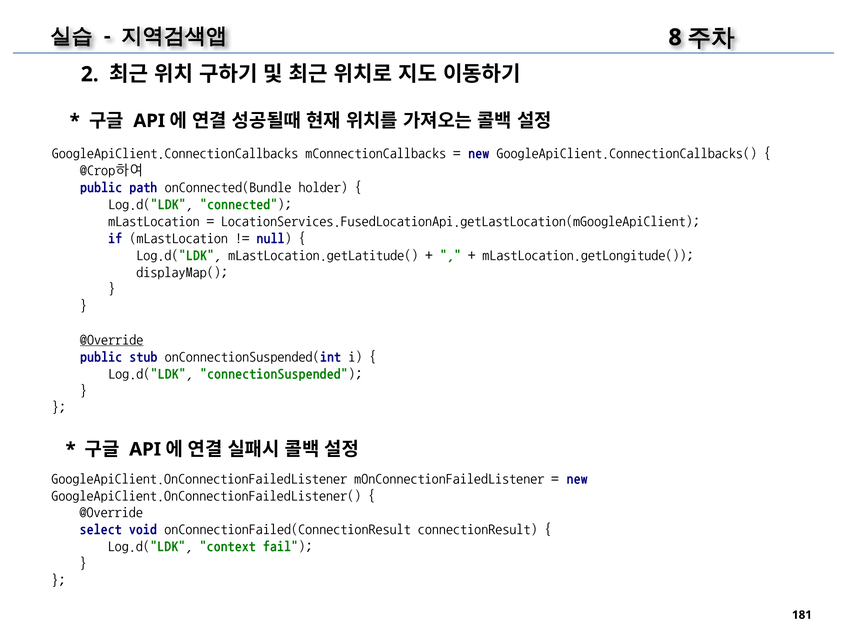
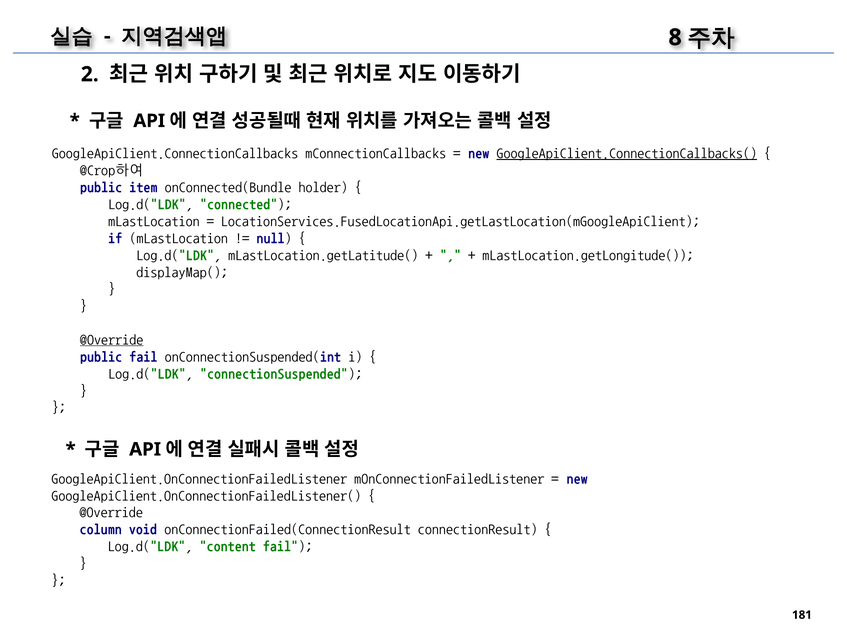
GoogleApiClient.ConnectionCallbacks( underline: none -> present
path: path -> item
public stub: stub -> fail
select: select -> column
context: context -> content
